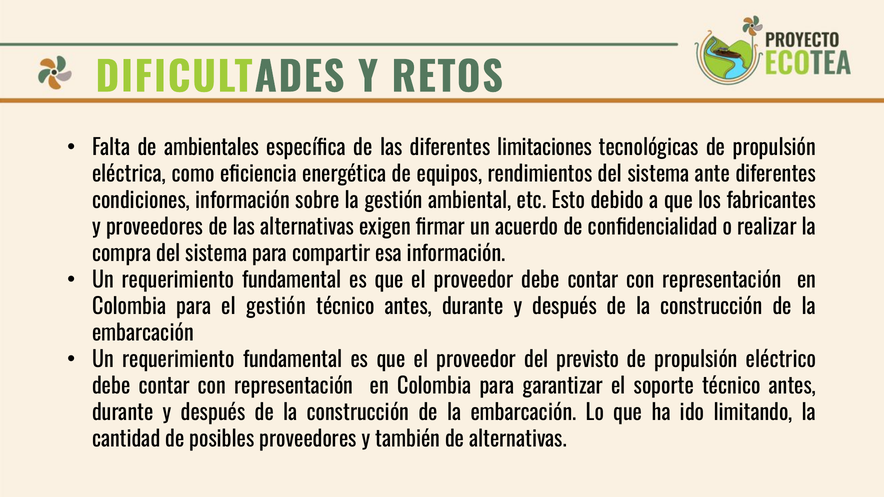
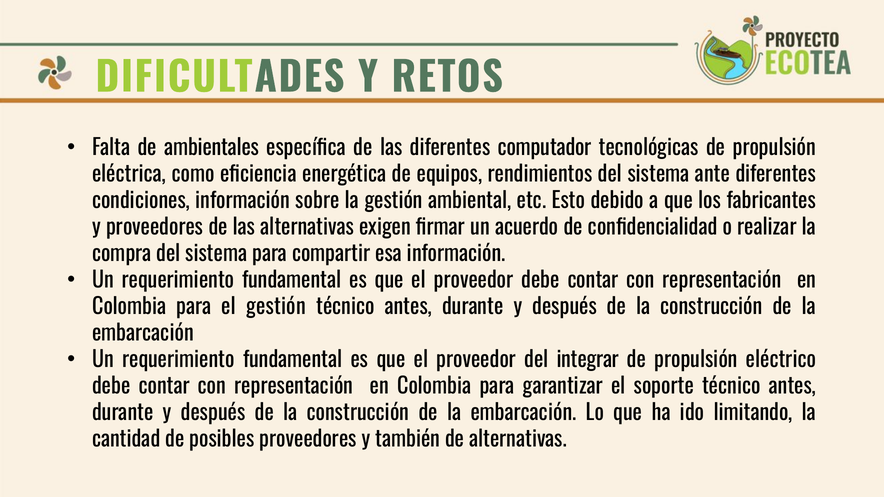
limitaciones: limitaciones -> computador
previsto: previsto -> integrar
